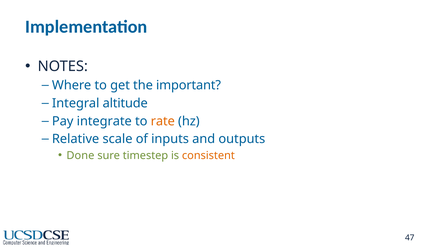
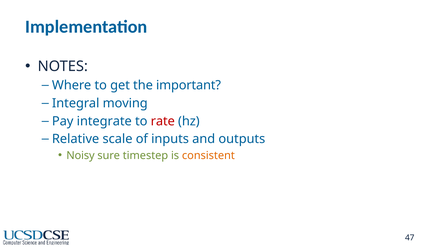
altitude: altitude -> moving
rate colour: orange -> red
Done: Done -> Noisy
